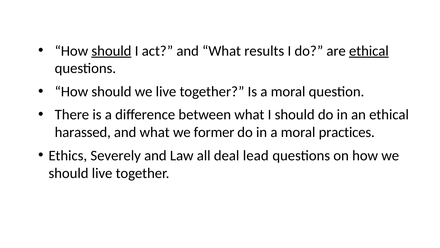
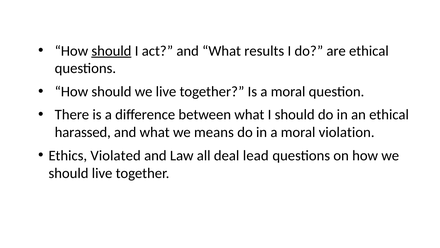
ethical at (369, 51) underline: present -> none
former: former -> means
practices: practices -> violation
Severely: Severely -> Violated
